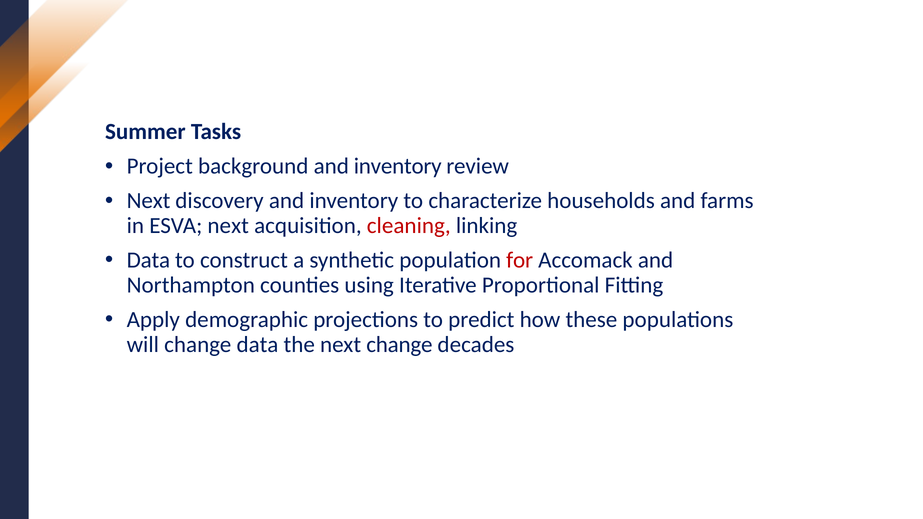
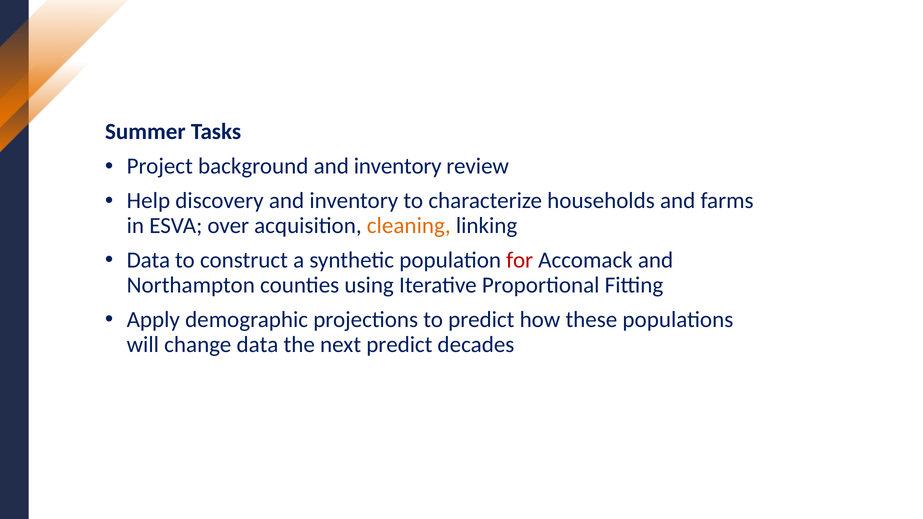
Next at (149, 201): Next -> Help
ESVA next: next -> over
cleaning colour: red -> orange
next change: change -> predict
